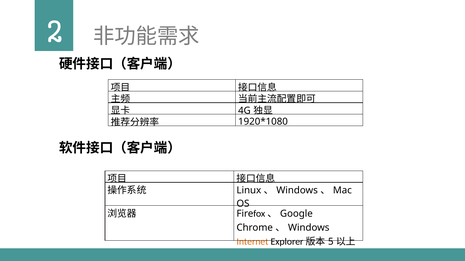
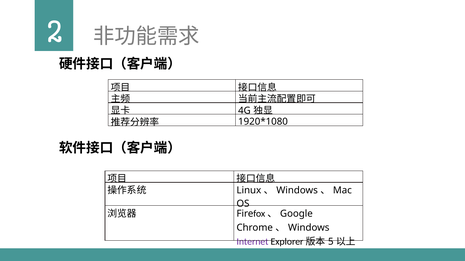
Internet colour: orange -> purple
